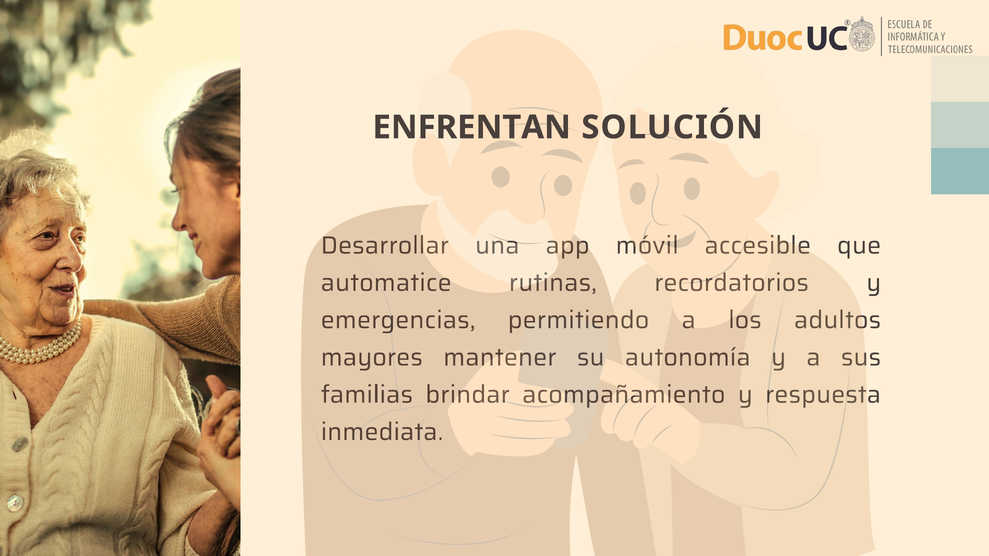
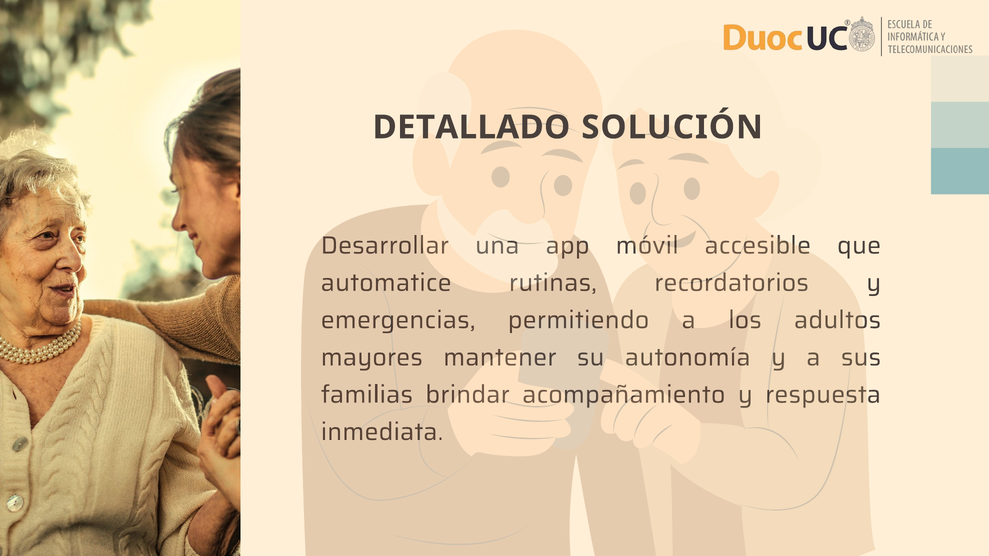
ENFRENTAN: ENFRENTAN -> DETALLADO
